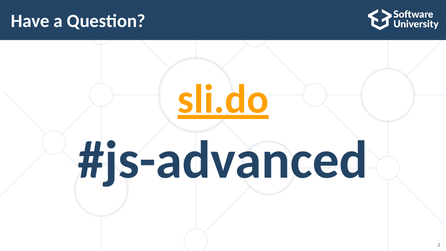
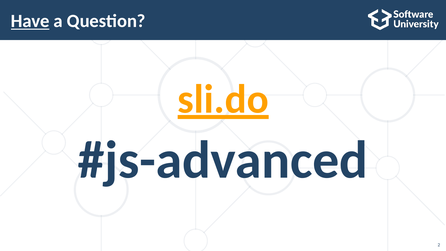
Have underline: none -> present
